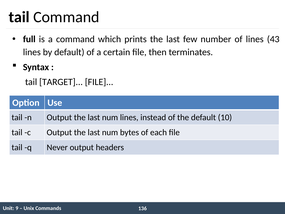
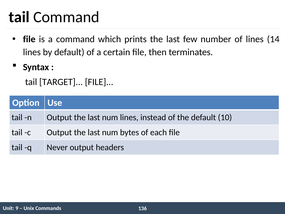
full at (29, 39): full -> file
43: 43 -> 14
